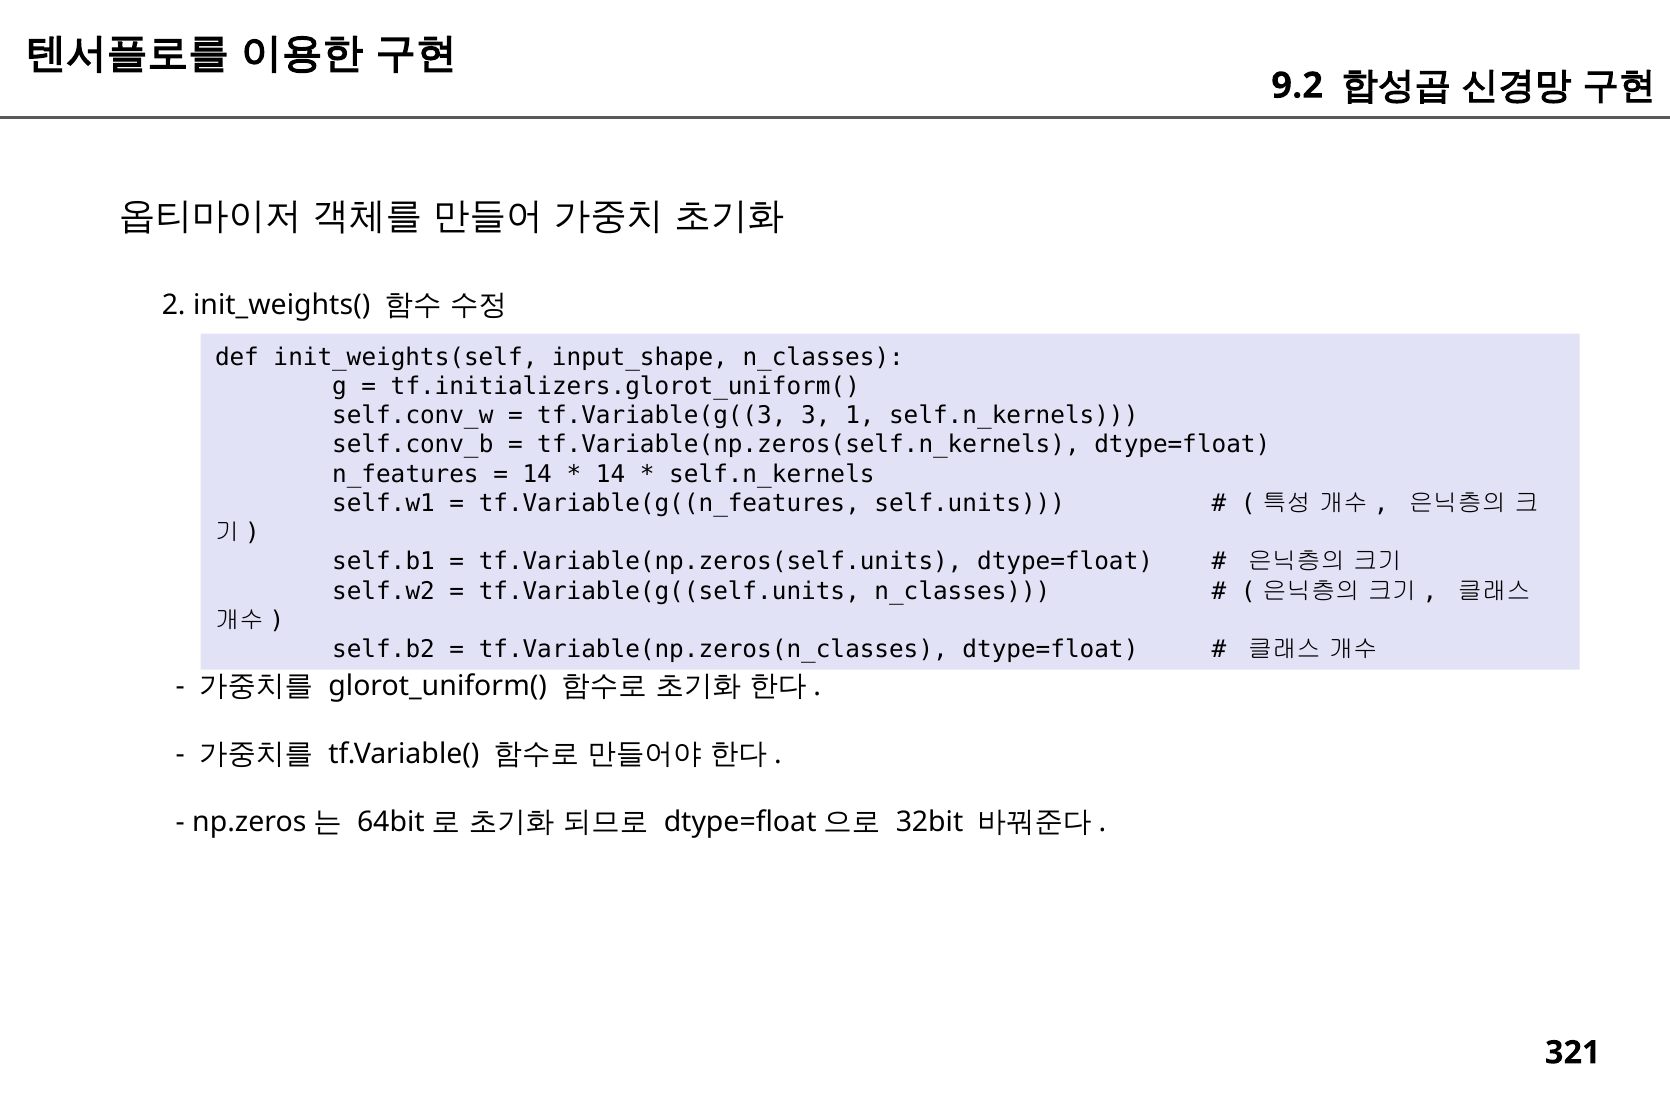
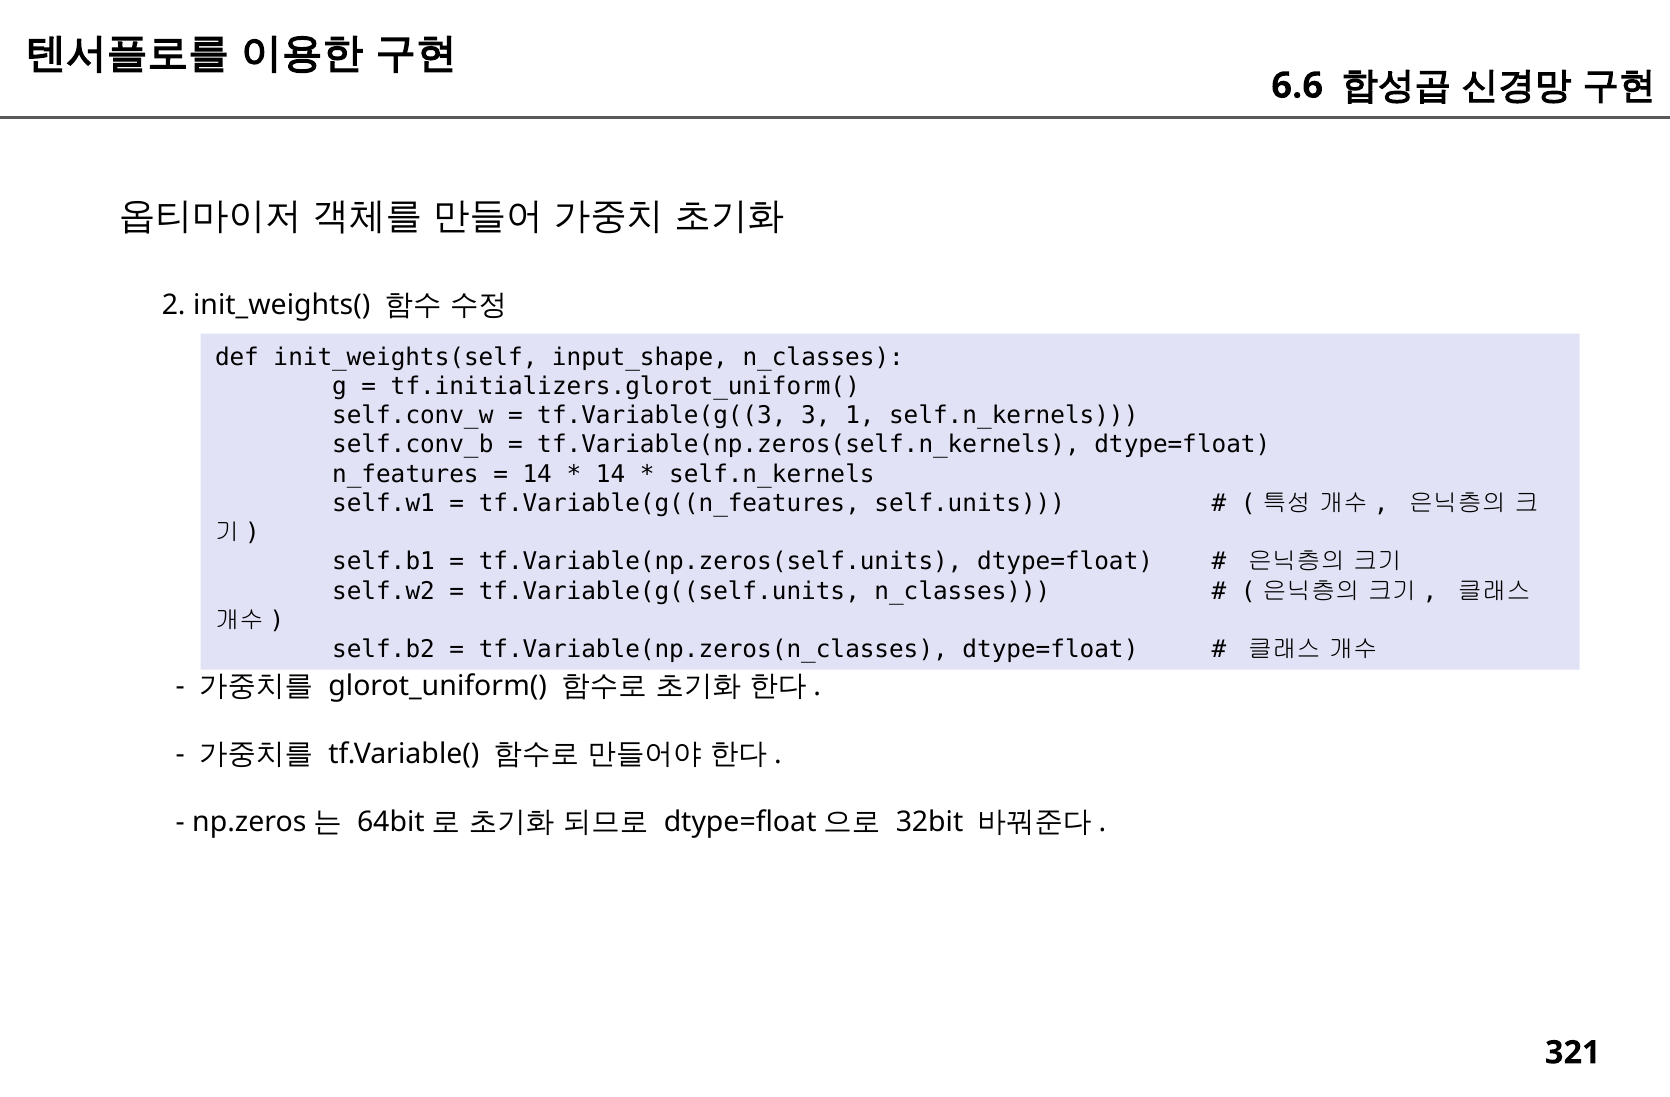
9.2: 9.2 -> 6.6
